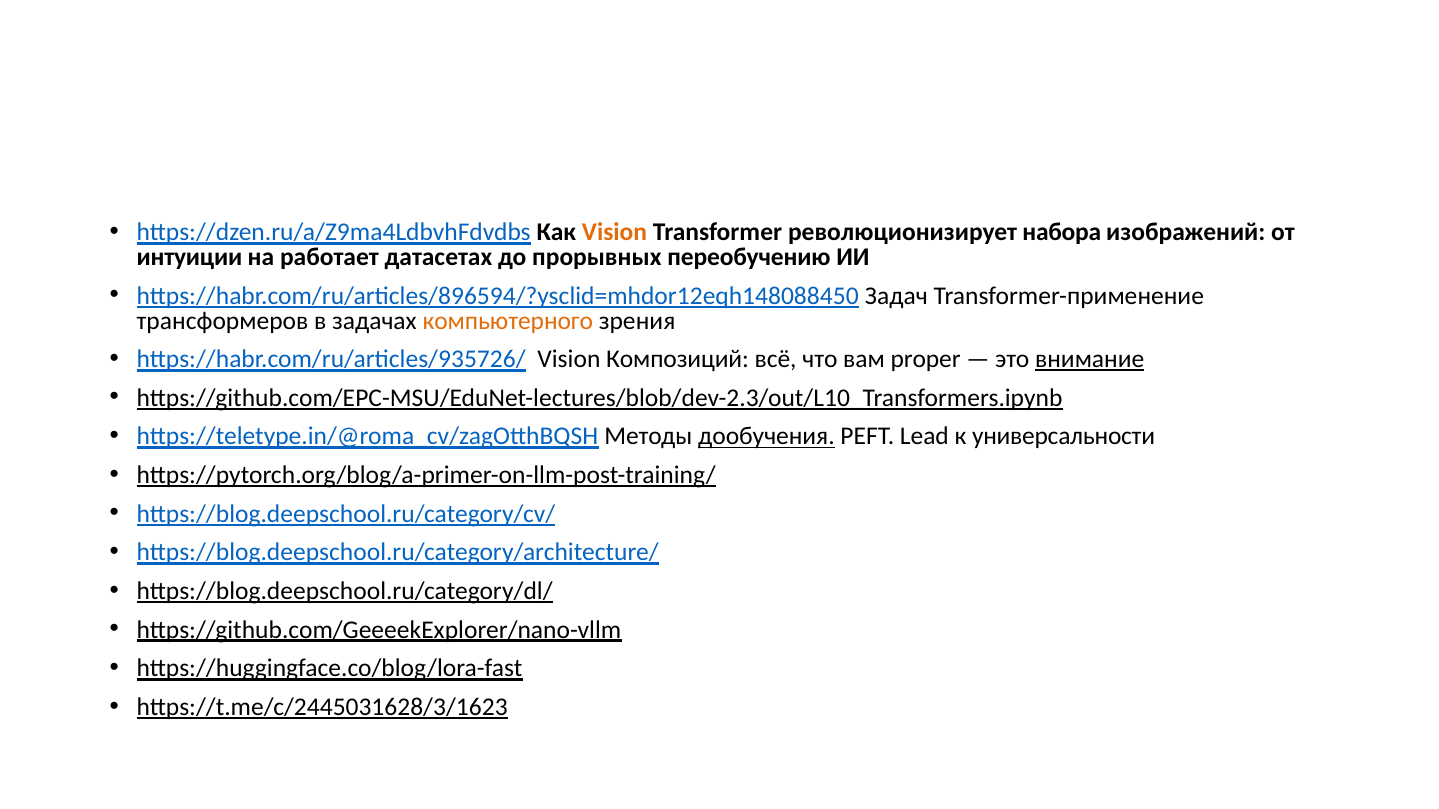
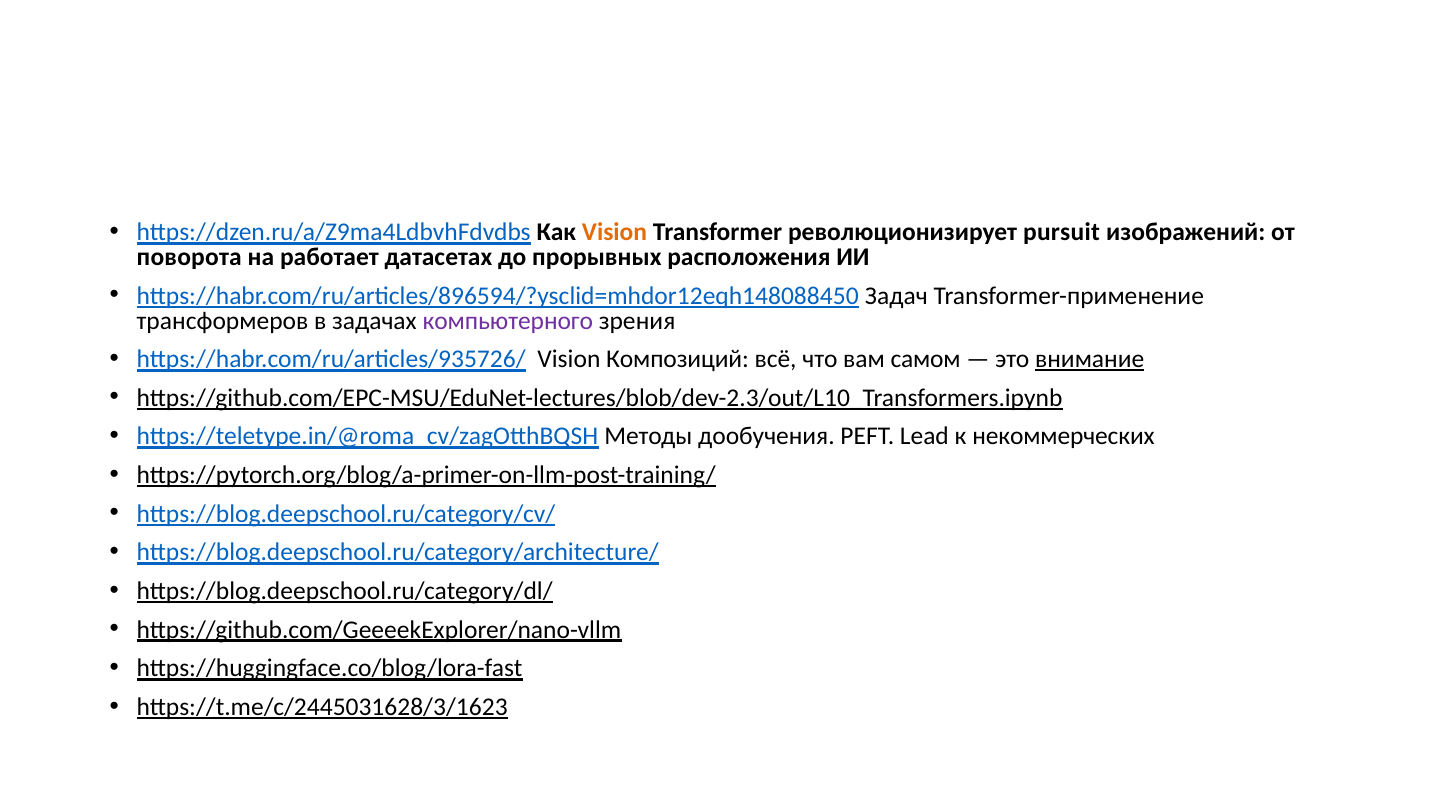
набора: набора -> pursuit
интуиции: интуиции -> поворота
переобучению: переобучению -> расположения
компьютерного colour: orange -> purple
proper: proper -> самом
дообучения underline: present -> none
универсальности: универсальности -> некоммерческих
